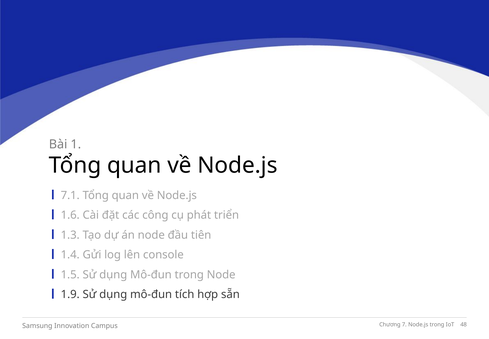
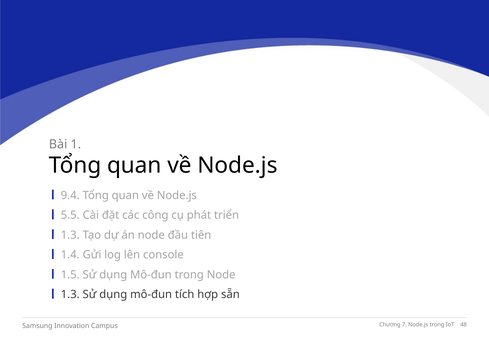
7.1: 7.1 -> 9.4
1.6: 1.6 -> 5.5
1.9 at (70, 294): 1.9 -> 1.3
